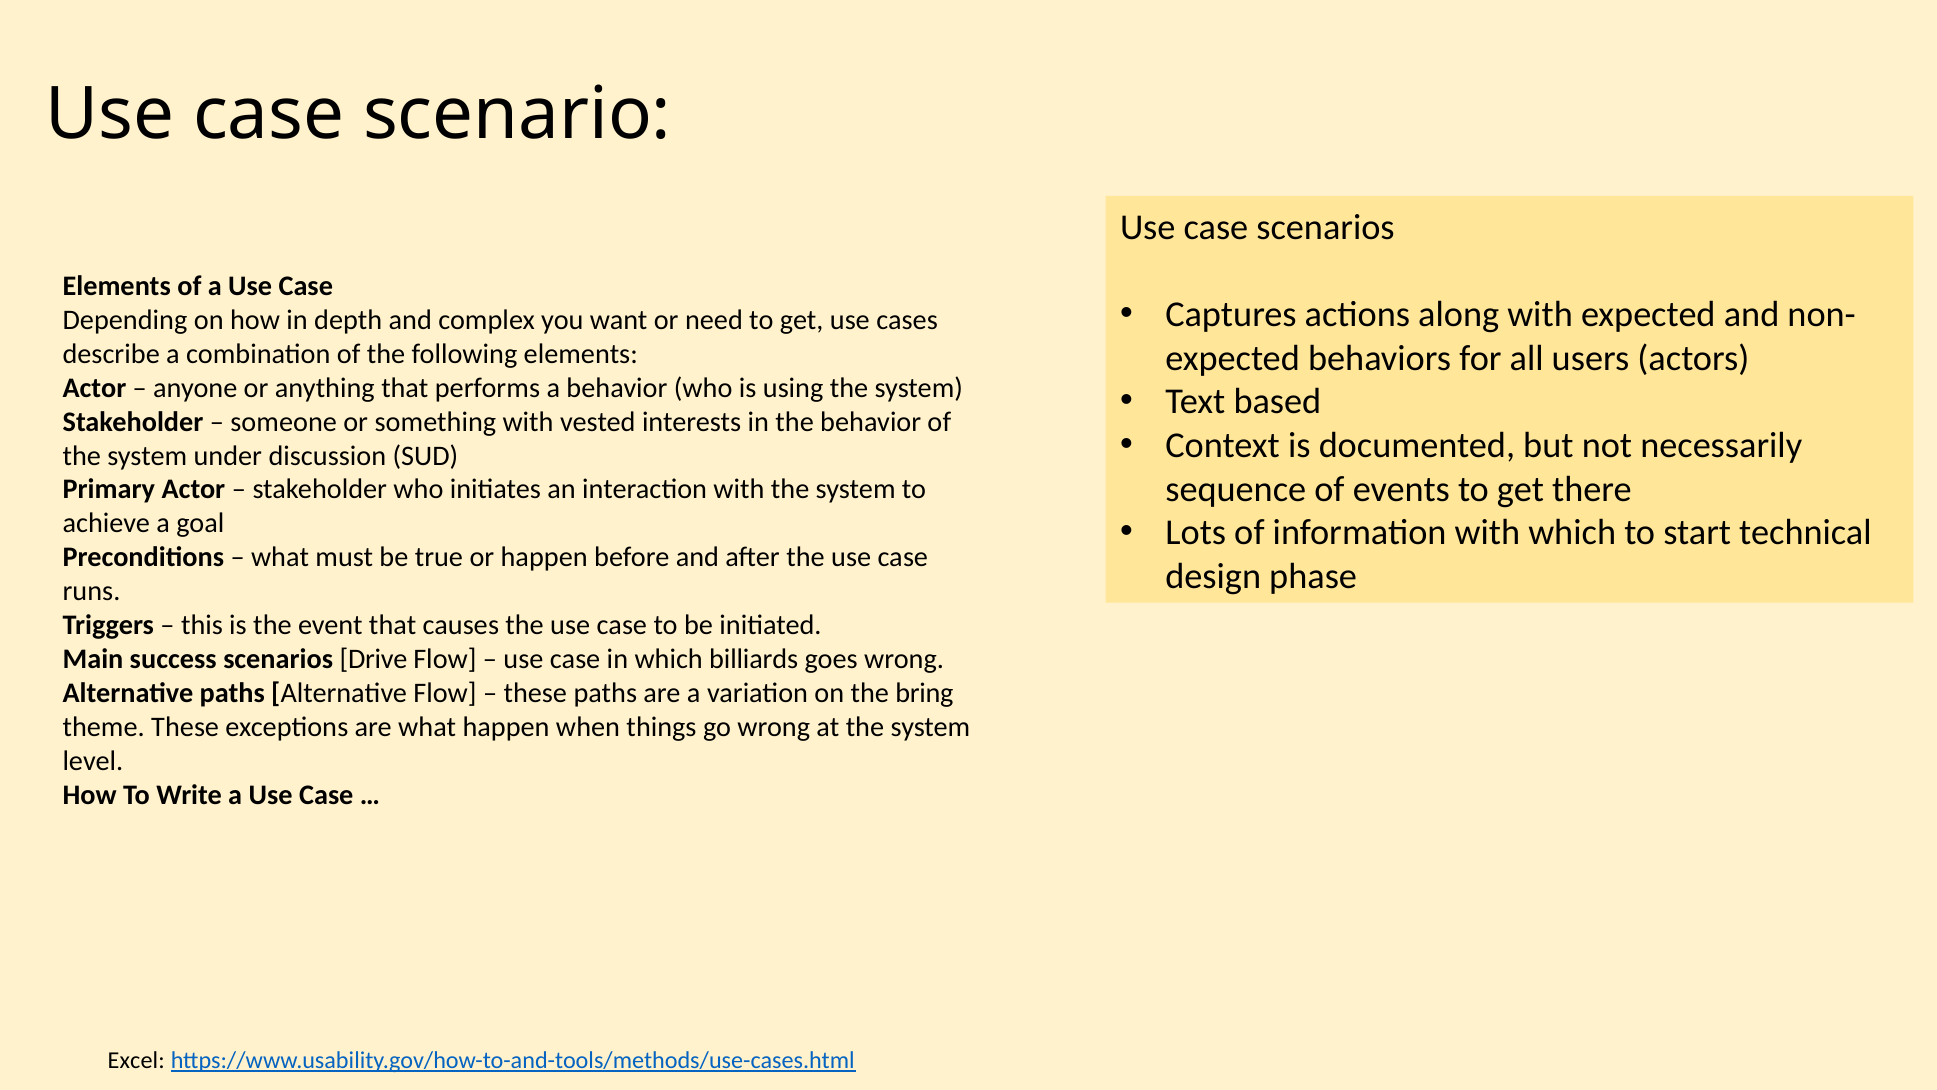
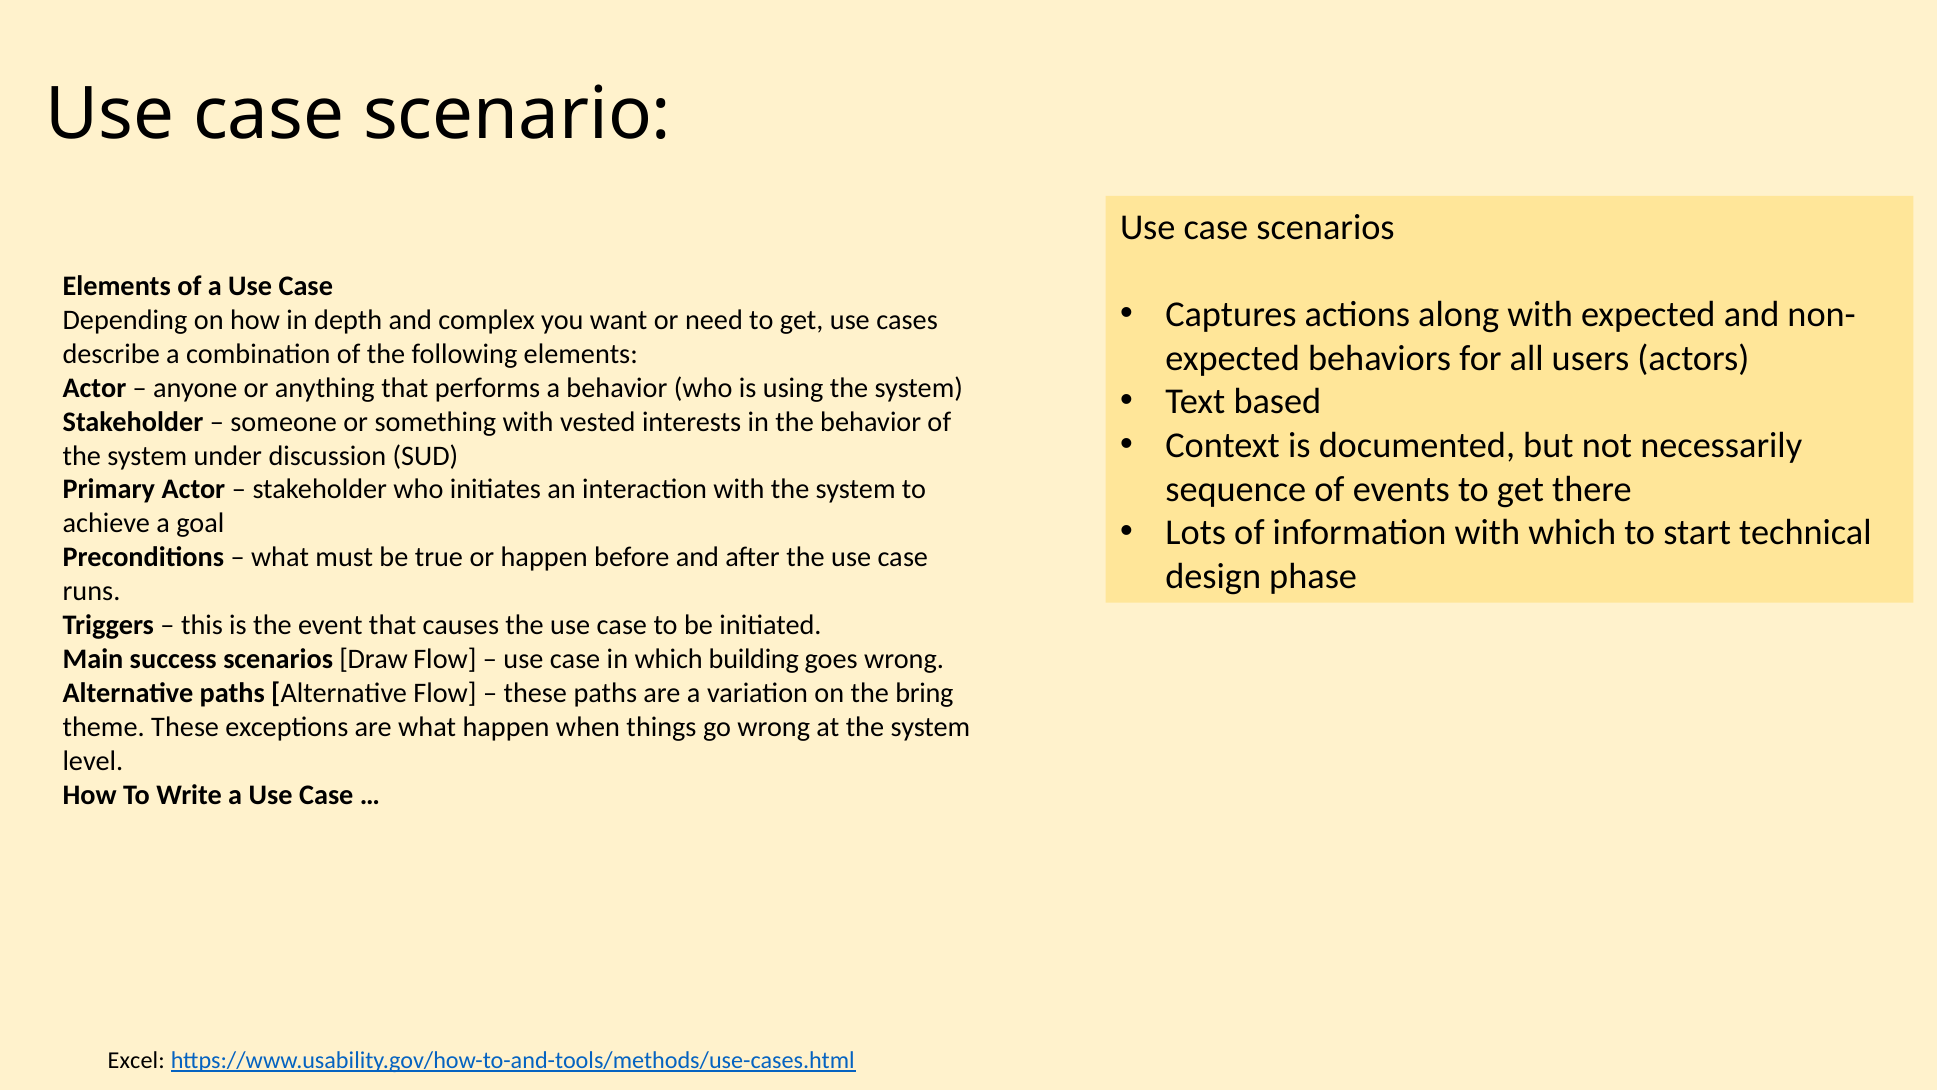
Drive: Drive -> Draw
billiards: billiards -> building
